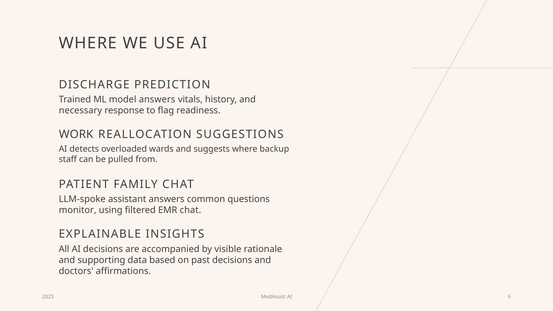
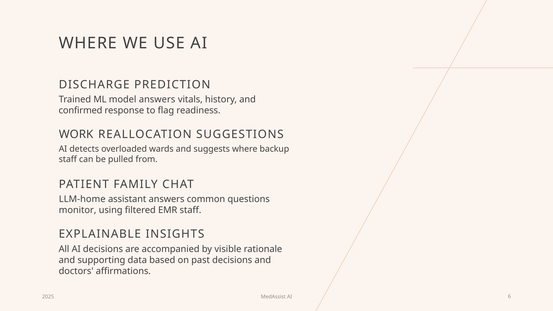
necessary: necessary -> confirmed
LLM-spoke: LLM-spoke -> LLM-home
EMR chat: chat -> staff
